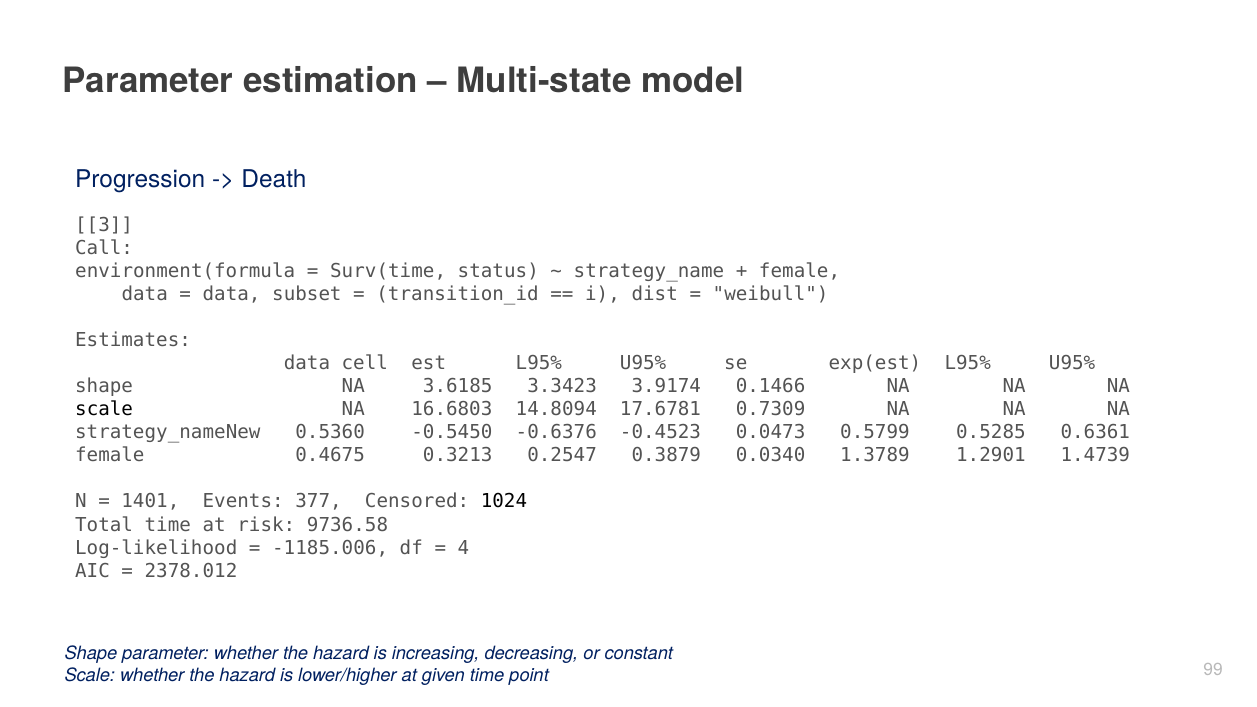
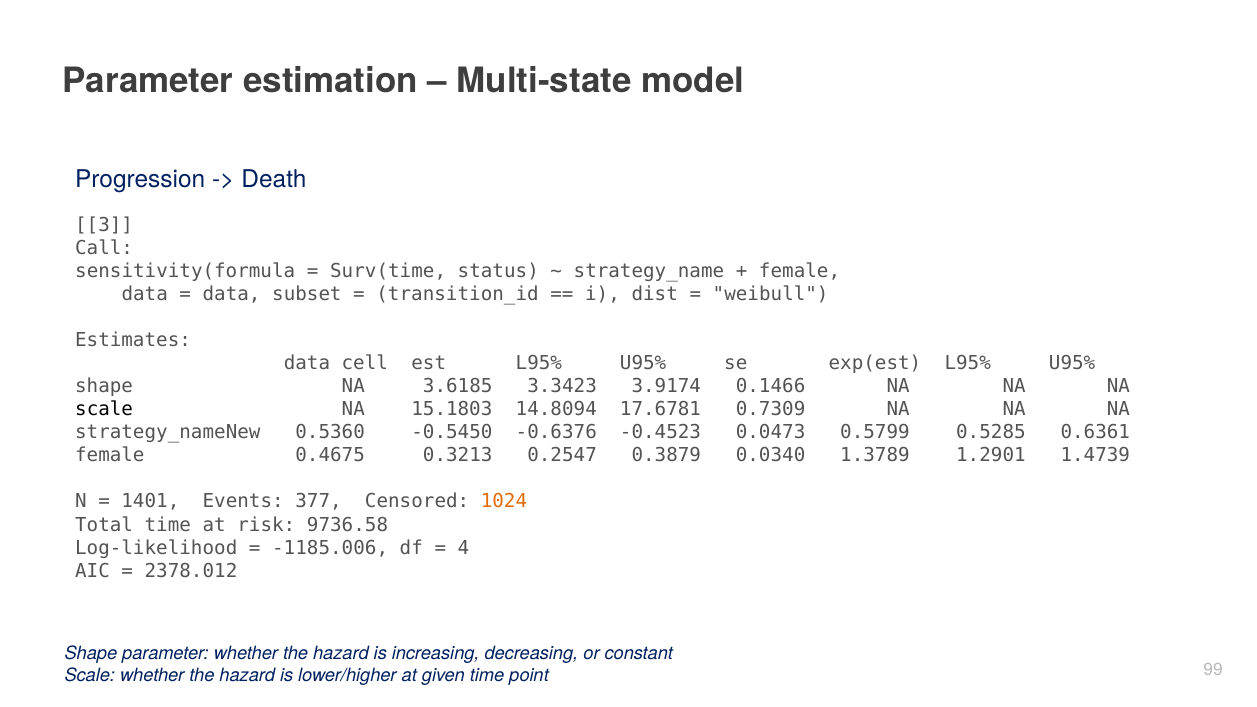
environment(formula: environment(formula -> sensitivity(formula
16.6803: 16.6803 -> 15.1803
1024 colour: black -> orange
